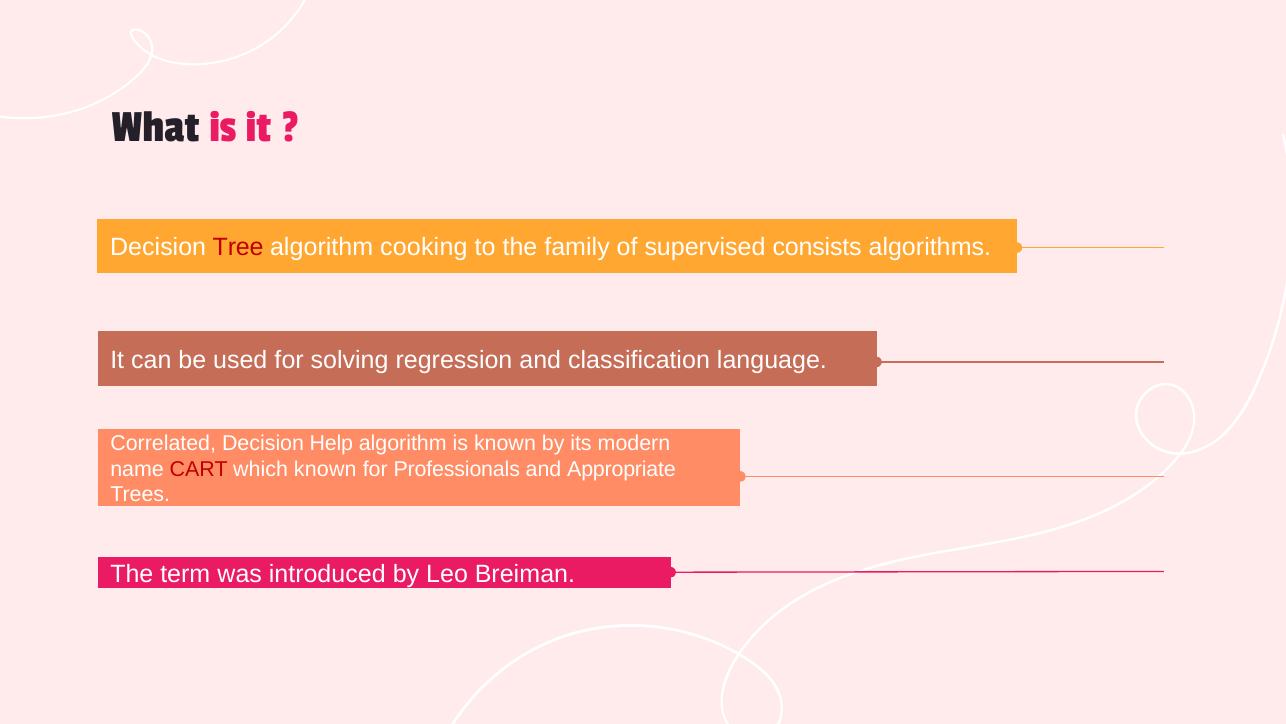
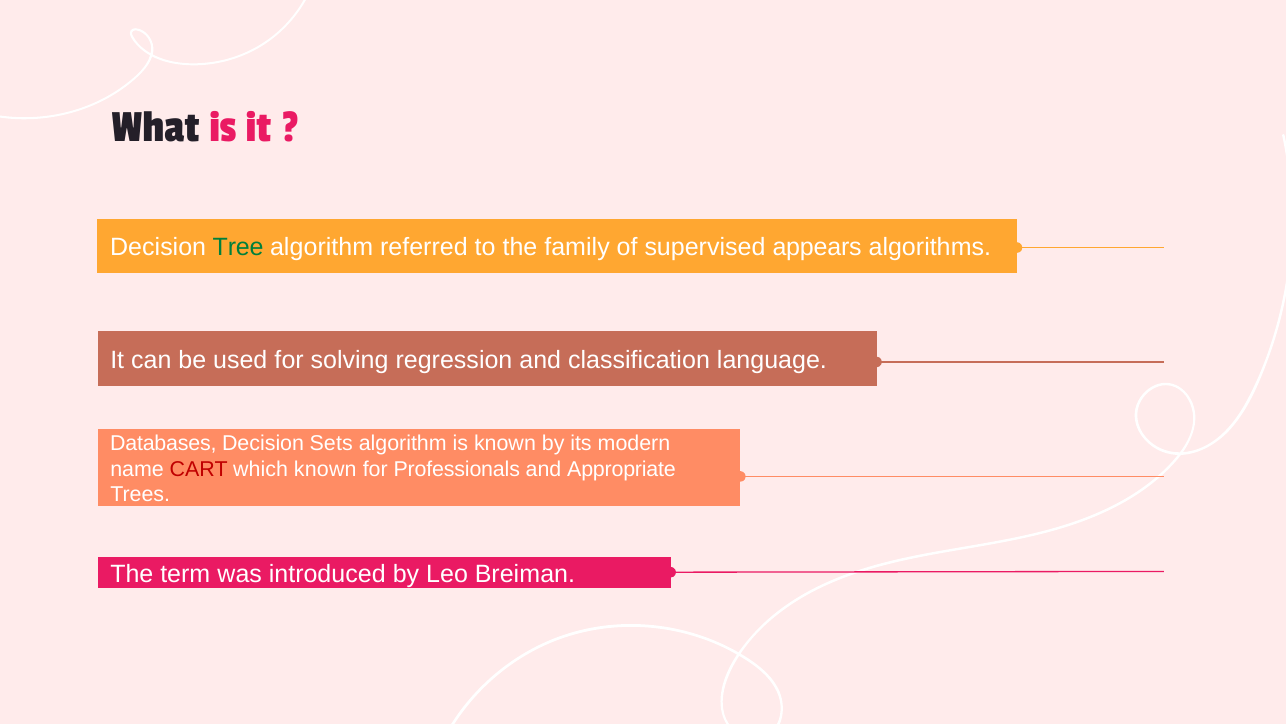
Tree colour: red -> green
cooking: cooking -> referred
consists: consists -> appears
Correlated: Correlated -> Databases
Help: Help -> Sets
